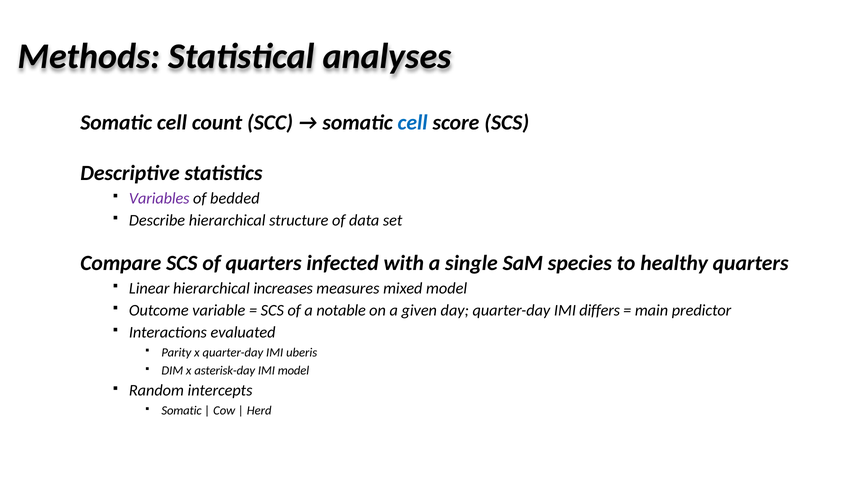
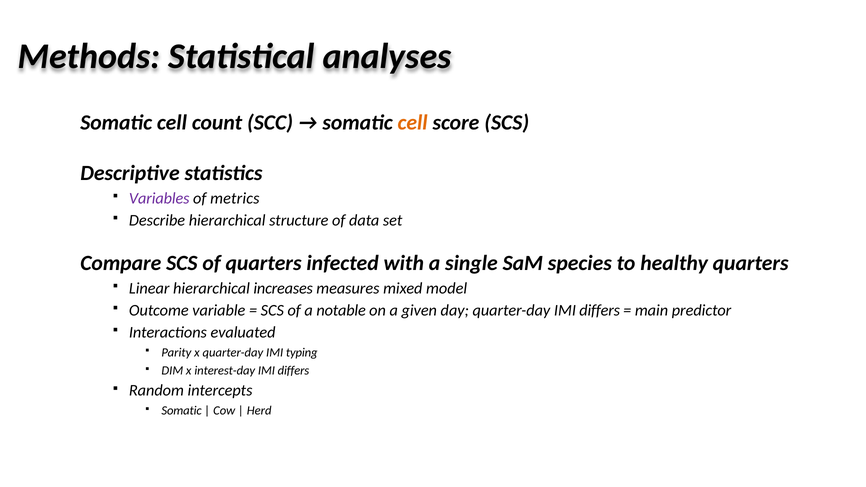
cell at (413, 123) colour: blue -> orange
bedded: bedded -> metrics
uberis: uberis -> typing
asterisk-day: asterisk-day -> interest-day
model at (293, 371): model -> differs
